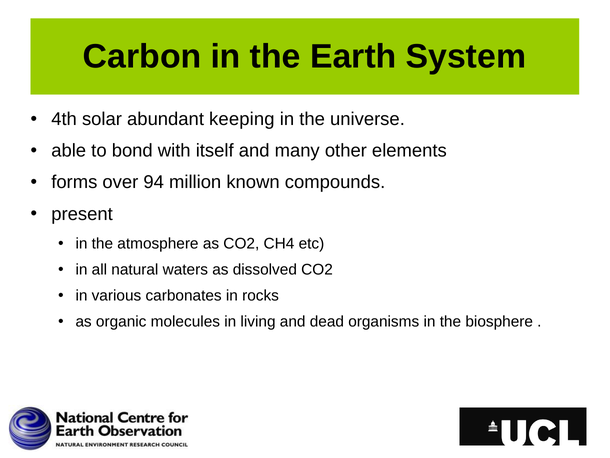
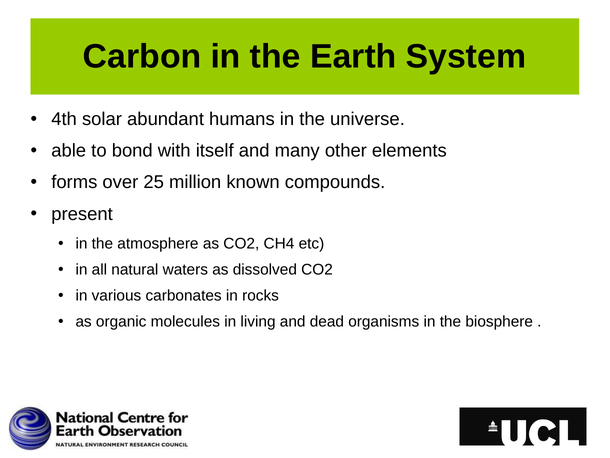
keeping: keeping -> humans
94: 94 -> 25
